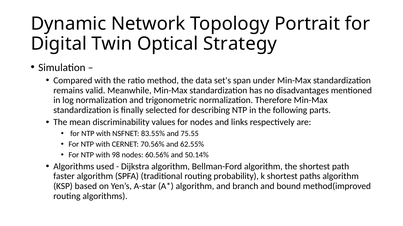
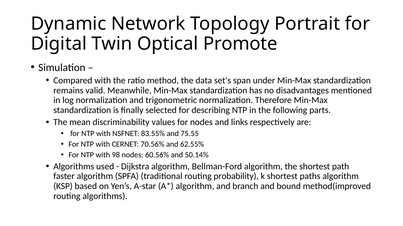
Strategy: Strategy -> Promote
